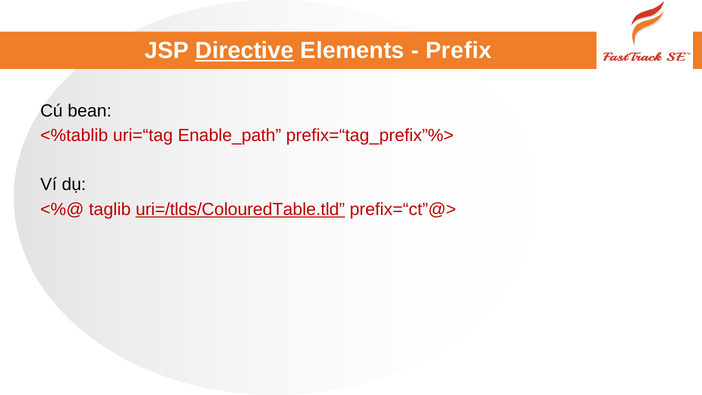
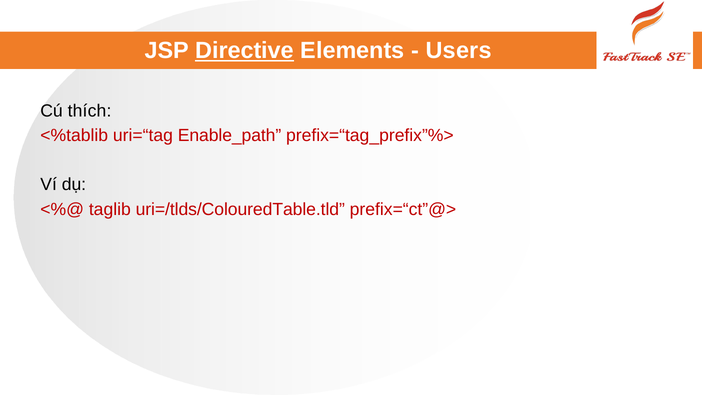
Prefix: Prefix -> Users
bean: bean -> thích
uri=/tlds/ColouredTable.tld underline: present -> none
